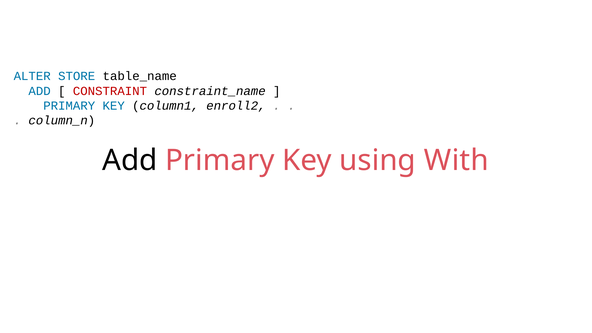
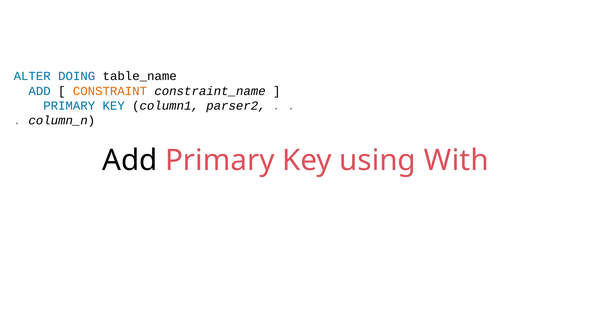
STORE: STORE -> DOING
CONSTRAINT colour: red -> orange
enroll2: enroll2 -> parser2
